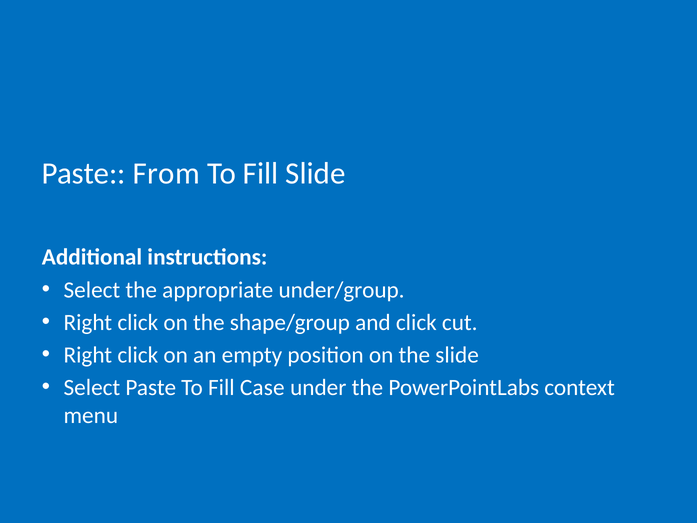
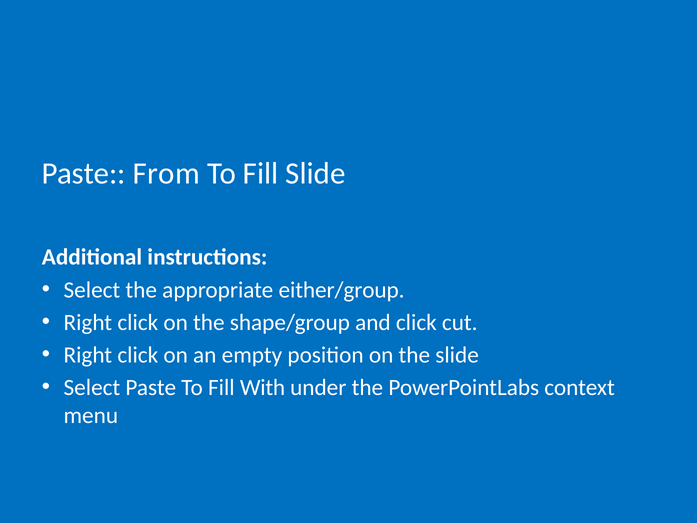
under/group: under/group -> either/group
Case: Case -> With
